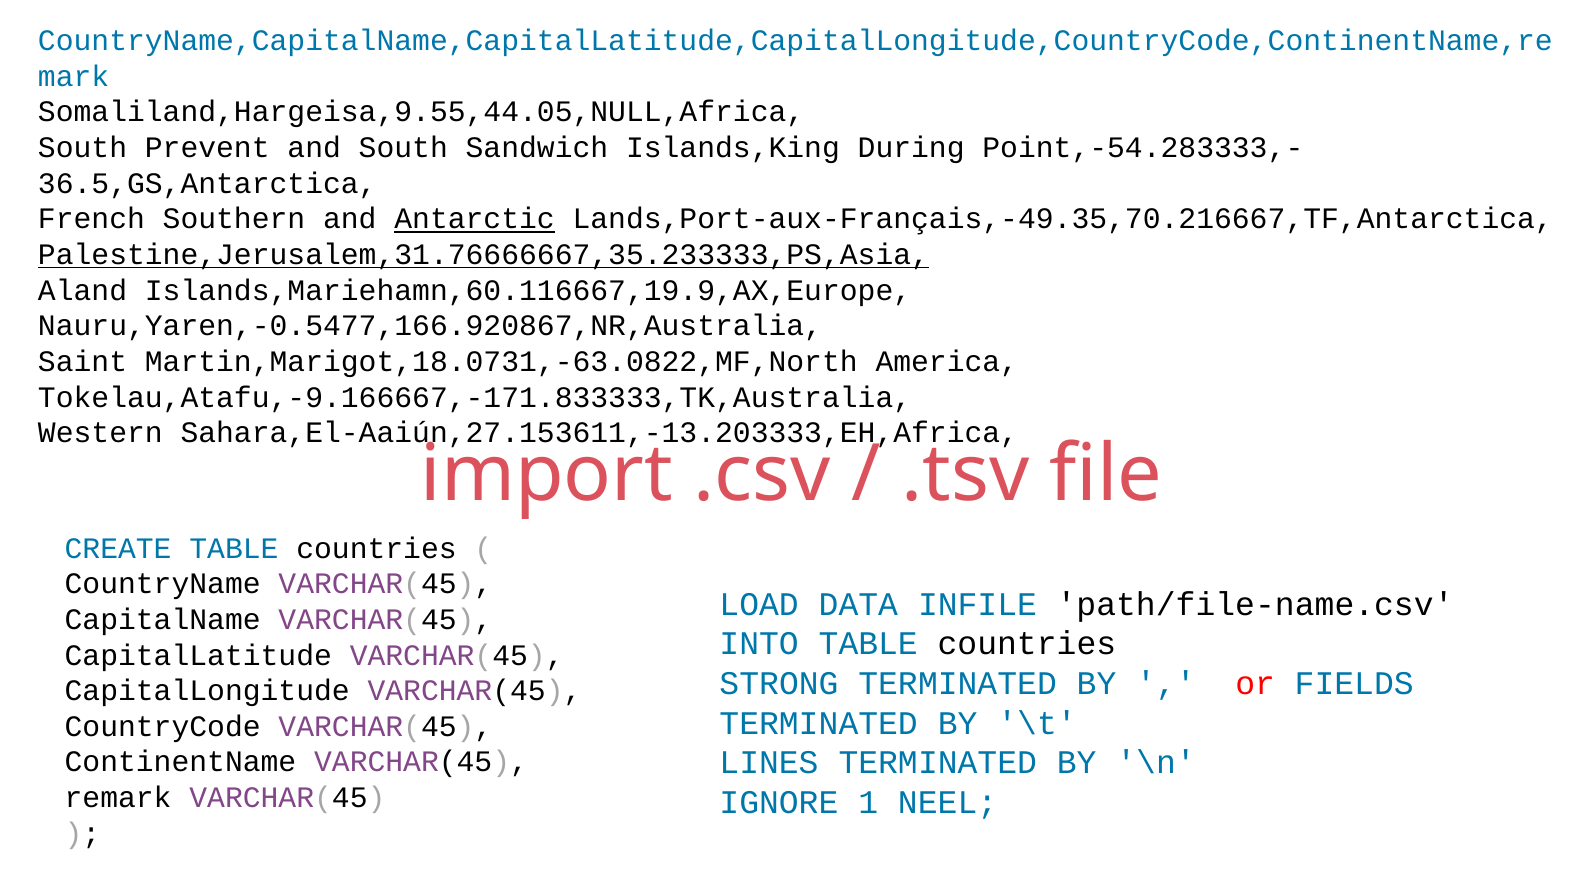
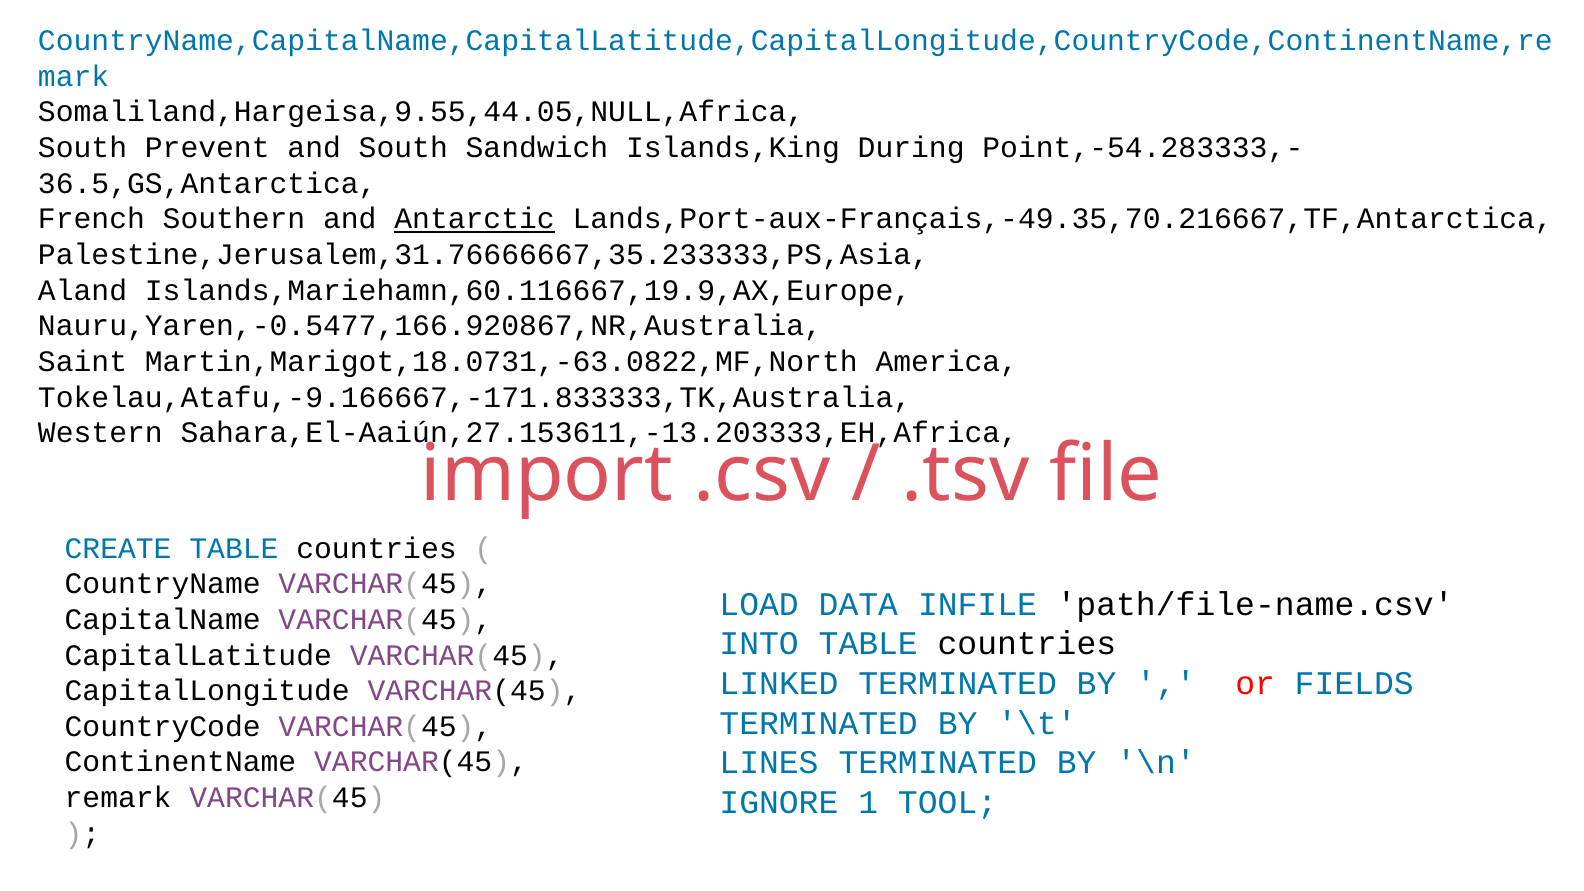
Palestine,Jerusalem,31.76666667,35.233333,PS,Asia underline: present -> none
STRONG: STRONG -> LINKED
NEEL: NEEL -> TOOL
